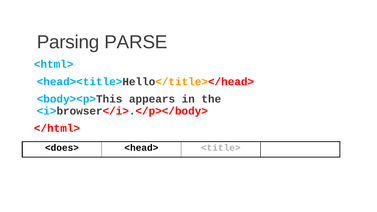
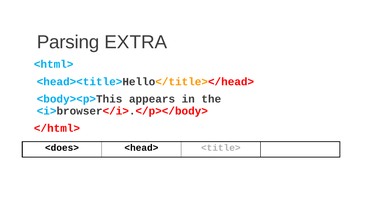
PARSE: PARSE -> EXTRA
